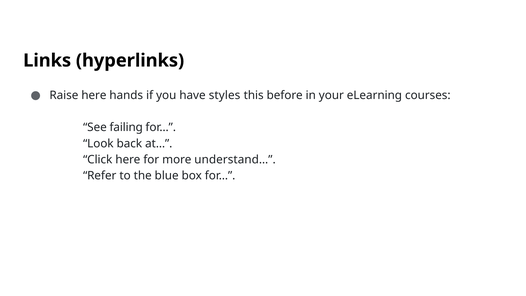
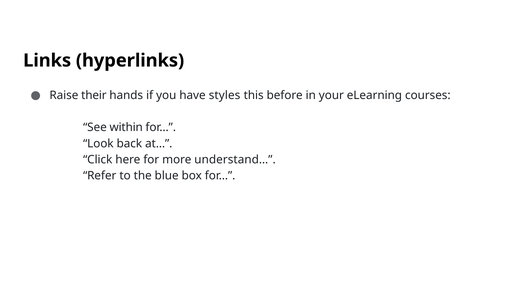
Raise here: here -> their
failing: failing -> within
